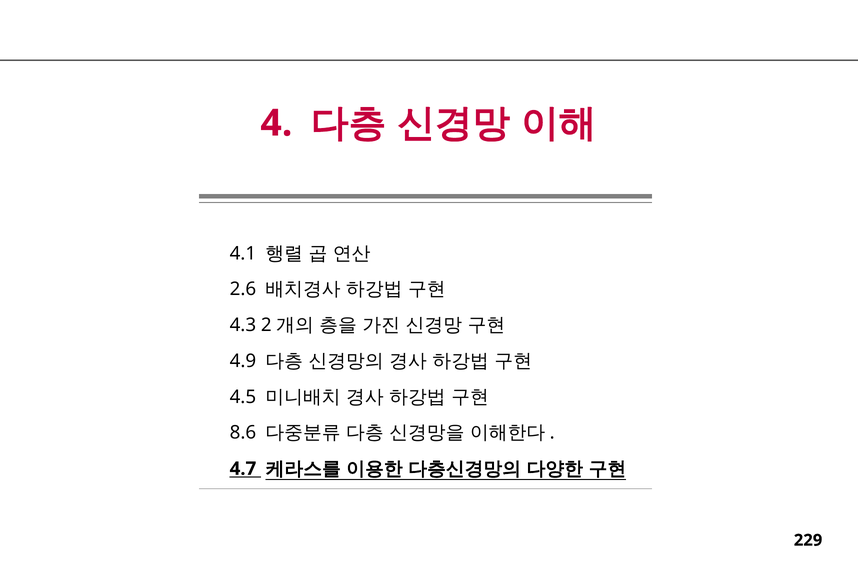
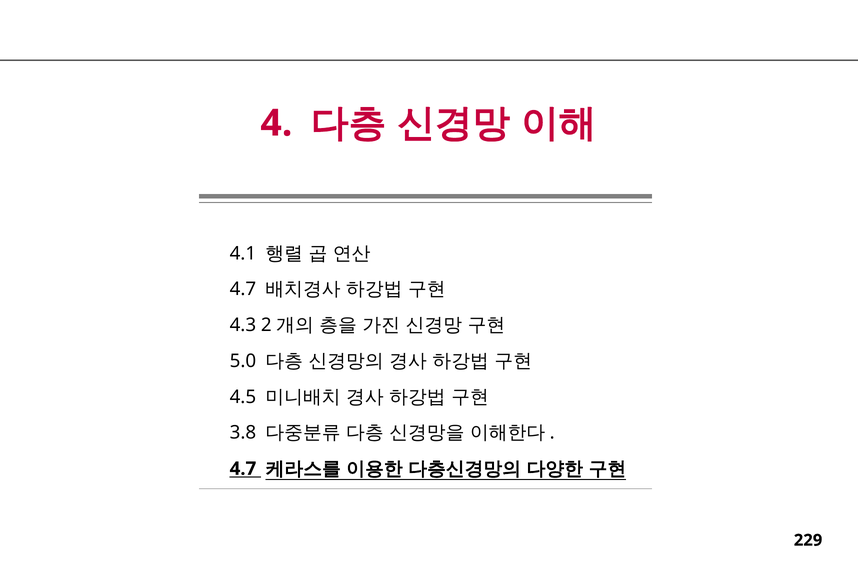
2.6 at (243, 290): 2.6 -> 4.7
4.9: 4.9 -> 5.0
8.6: 8.6 -> 3.8
